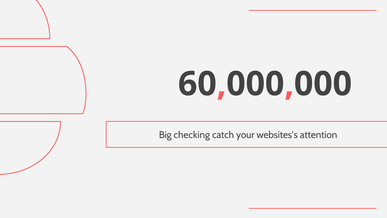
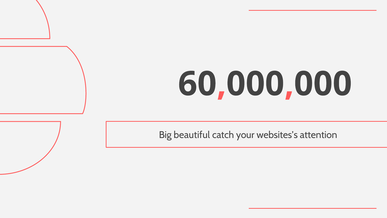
checking: checking -> beautiful
